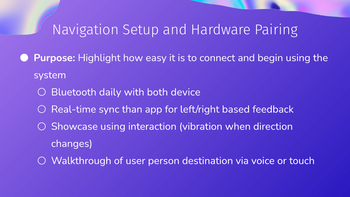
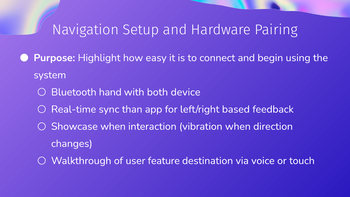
daily: daily -> hand
Showcase using: using -> when
person: person -> feature
